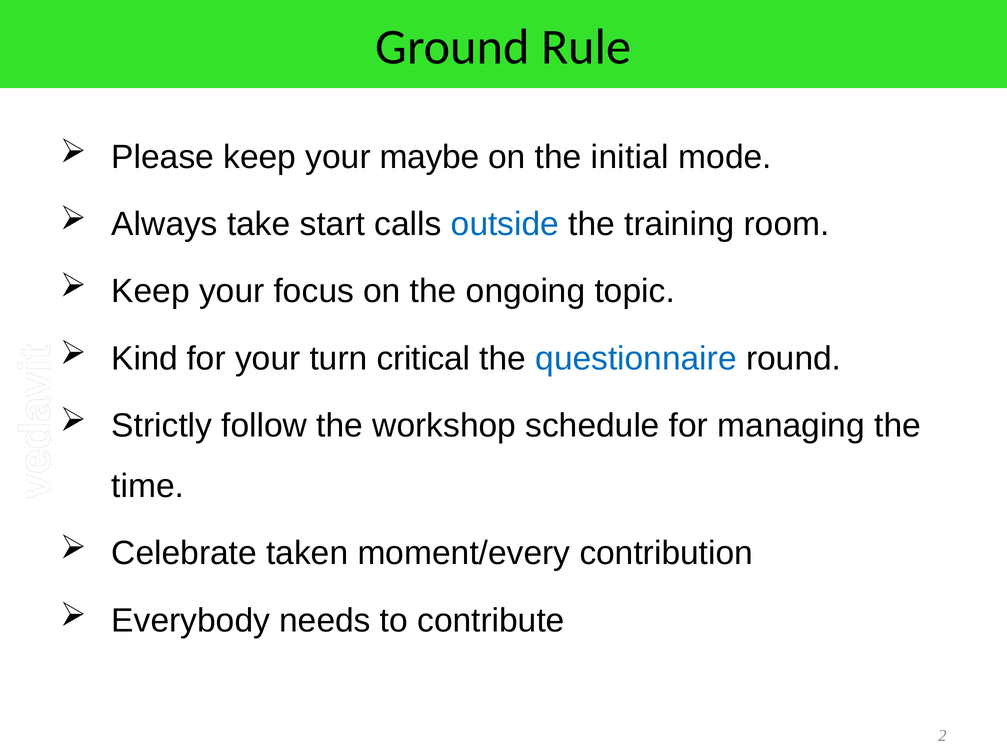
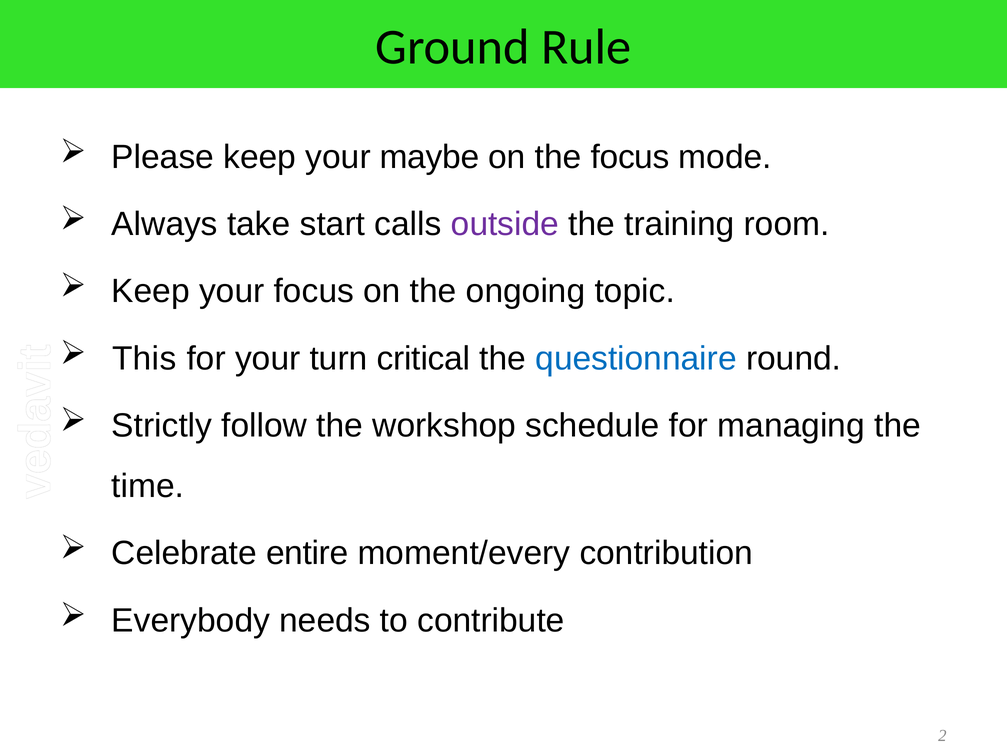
the initial: initial -> focus
outside colour: blue -> purple
Kind: Kind -> This
taken: taken -> entire
